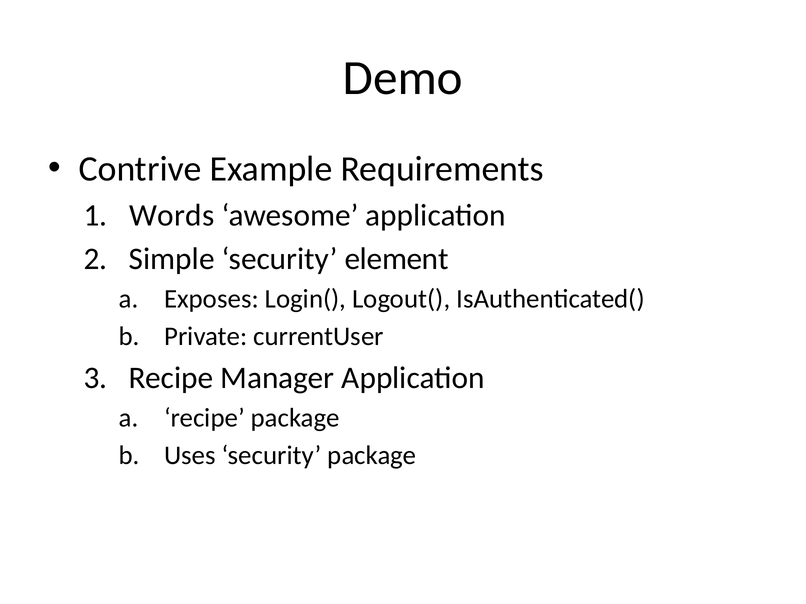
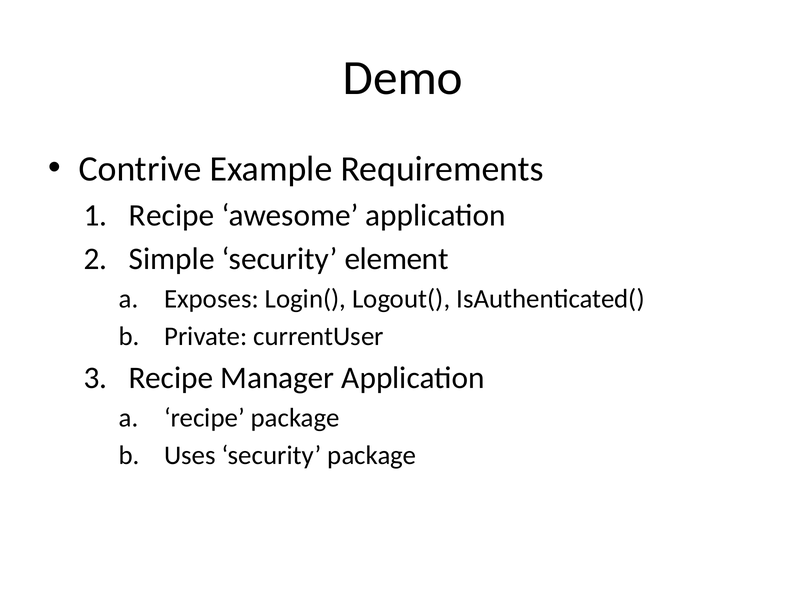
Words at (172, 215): Words -> Recipe
